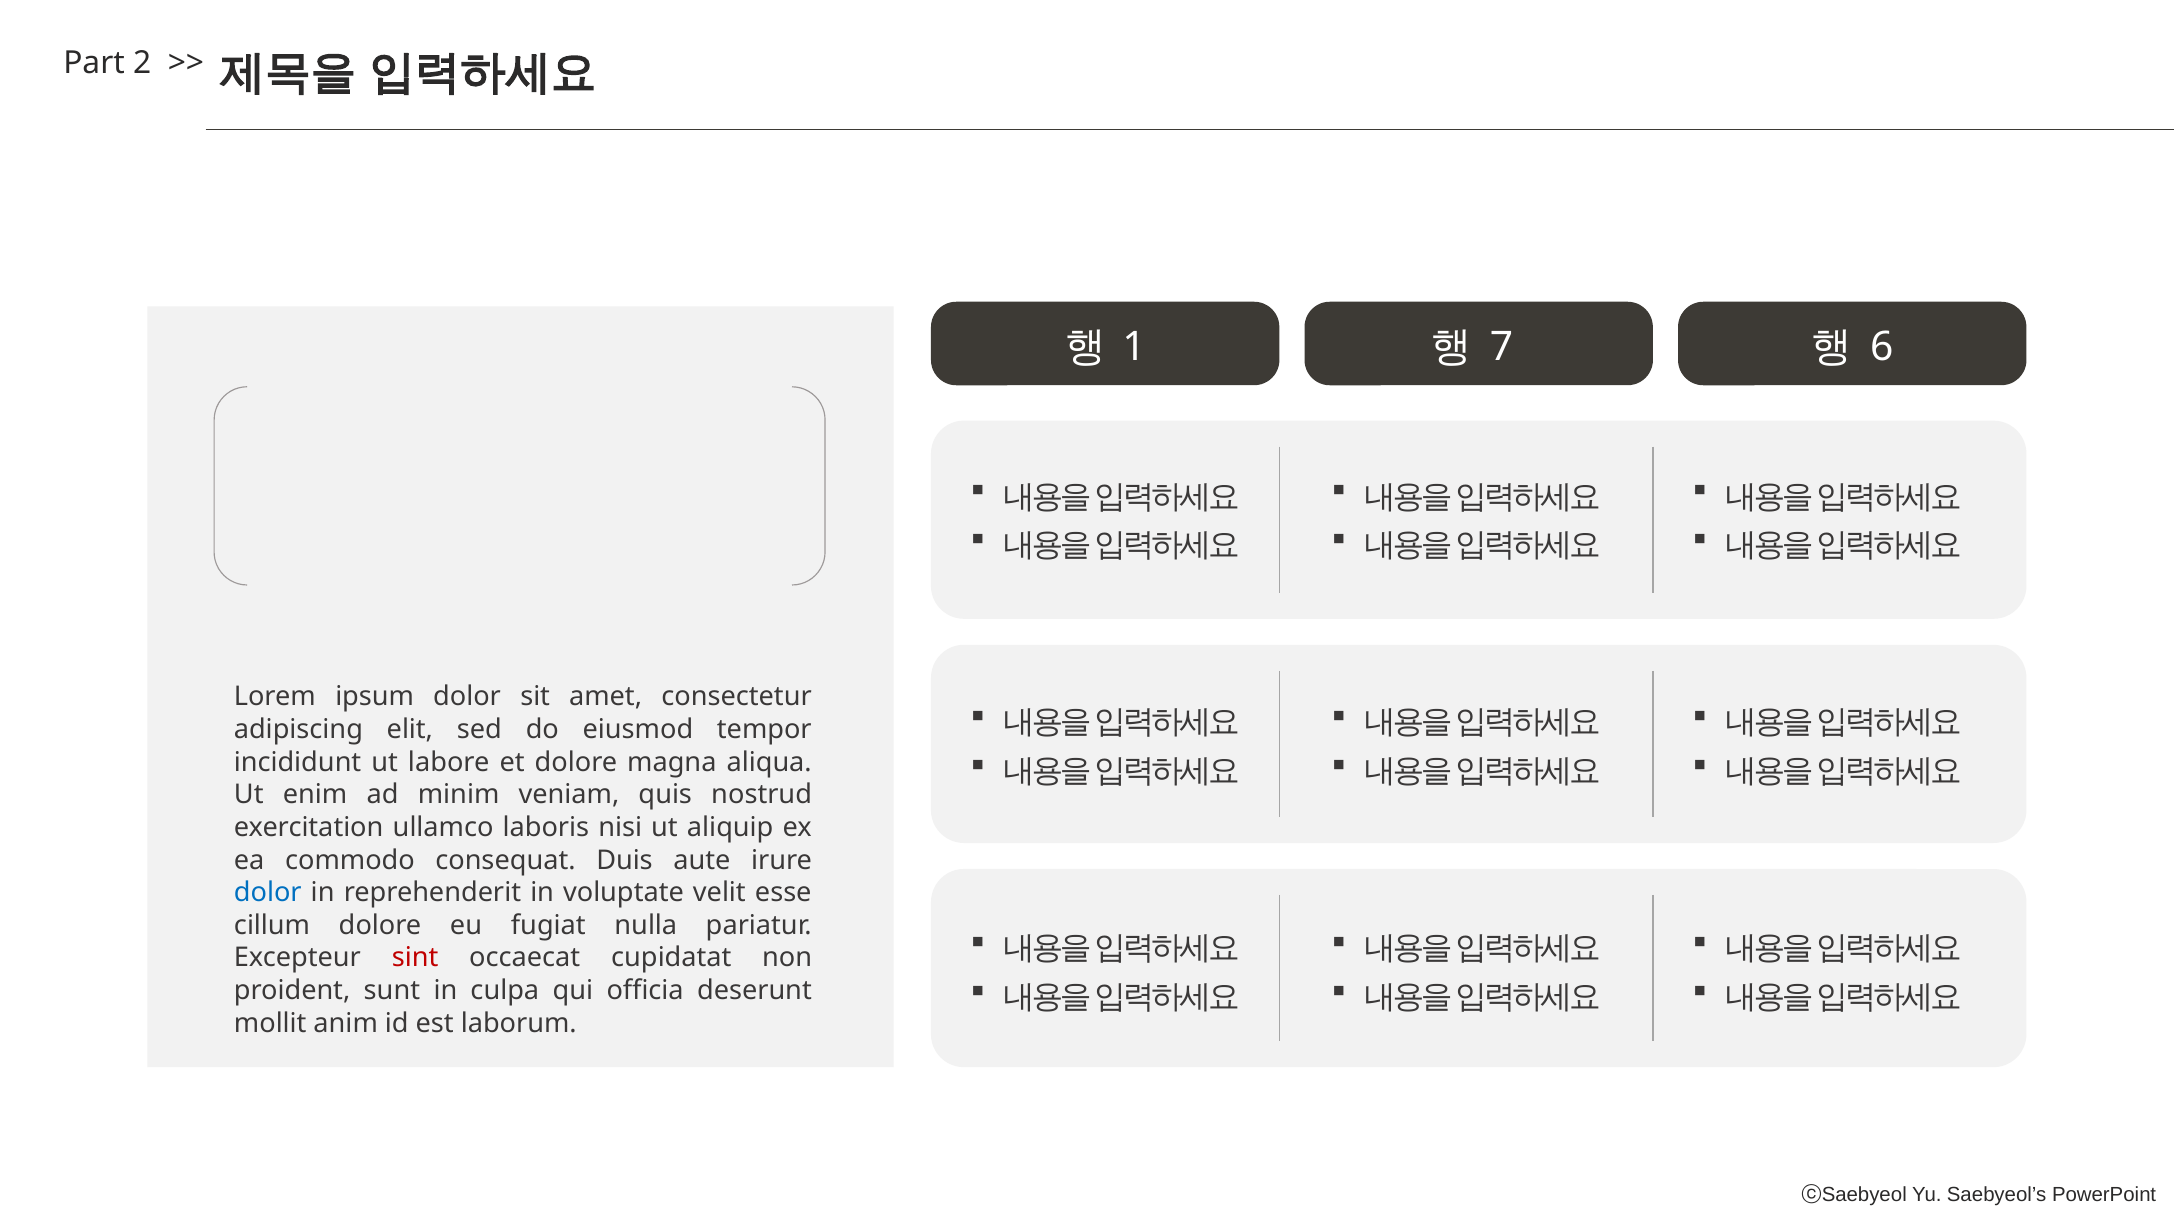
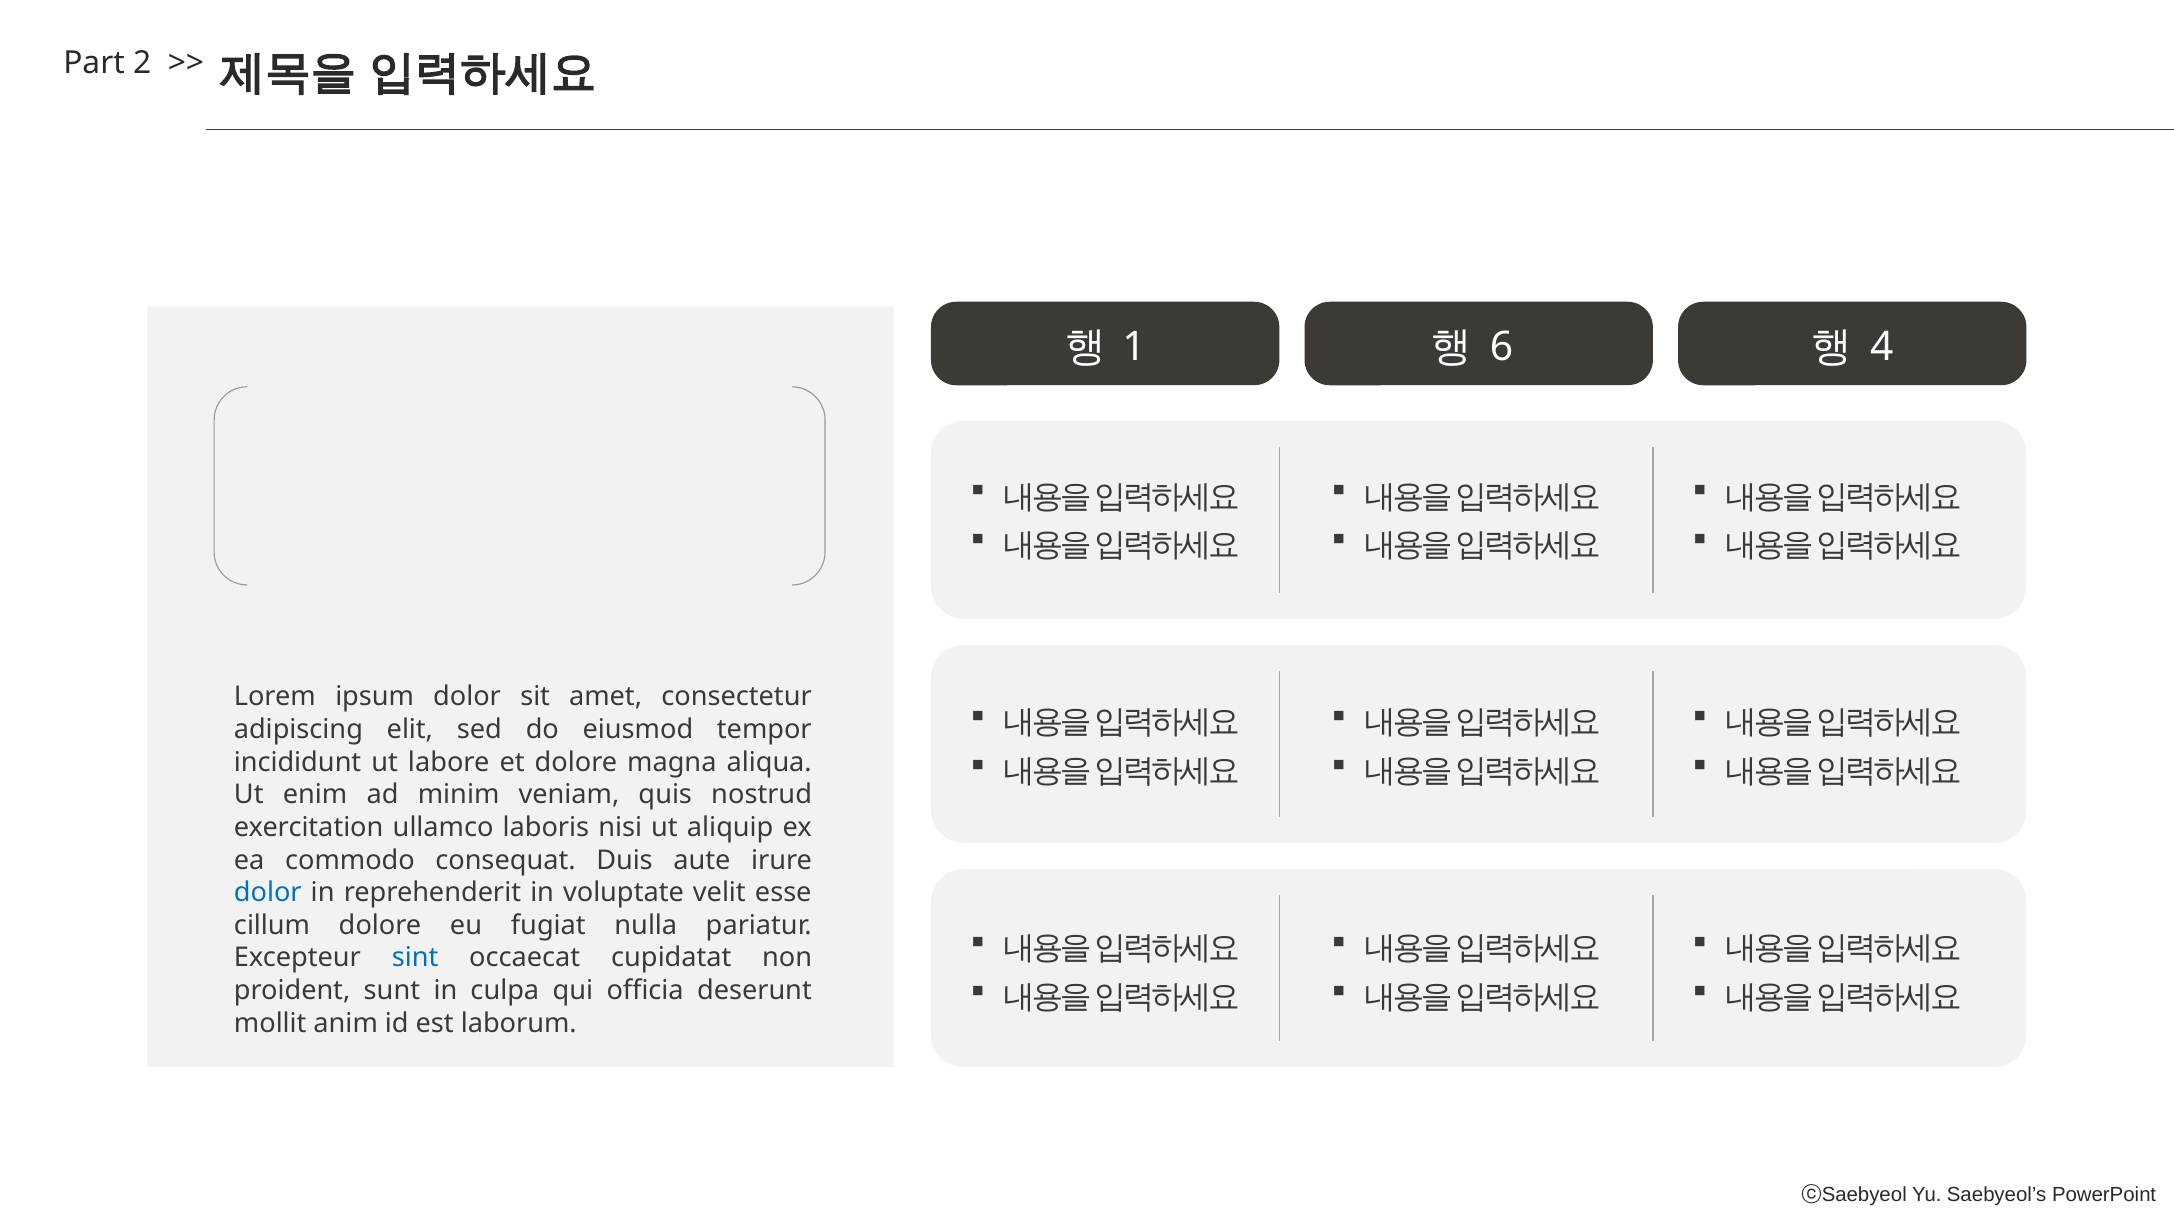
7: 7 -> 6
6: 6 -> 4
sint colour: red -> blue
